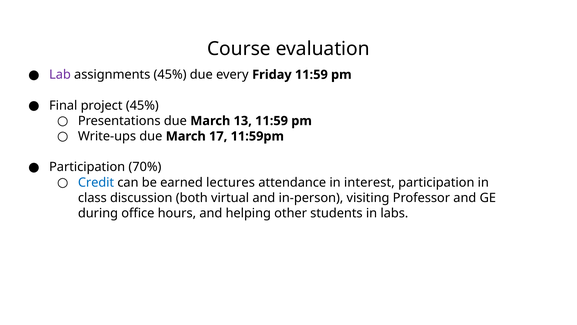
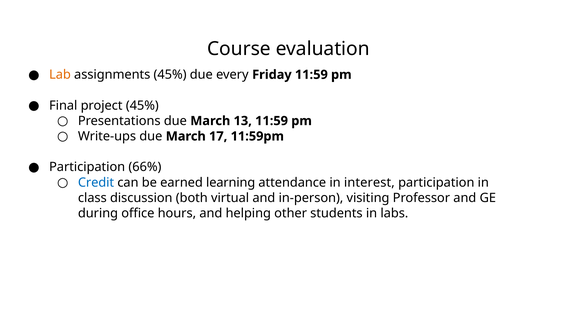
Lab colour: purple -> orange
70%: 70% -> 66%
lectures: lectures -> learning
